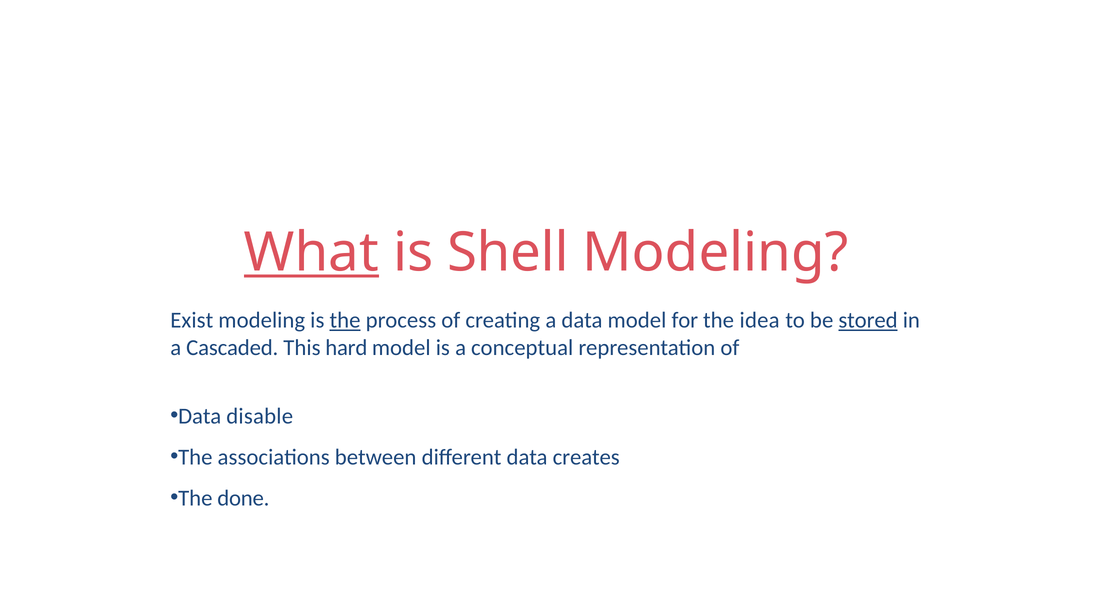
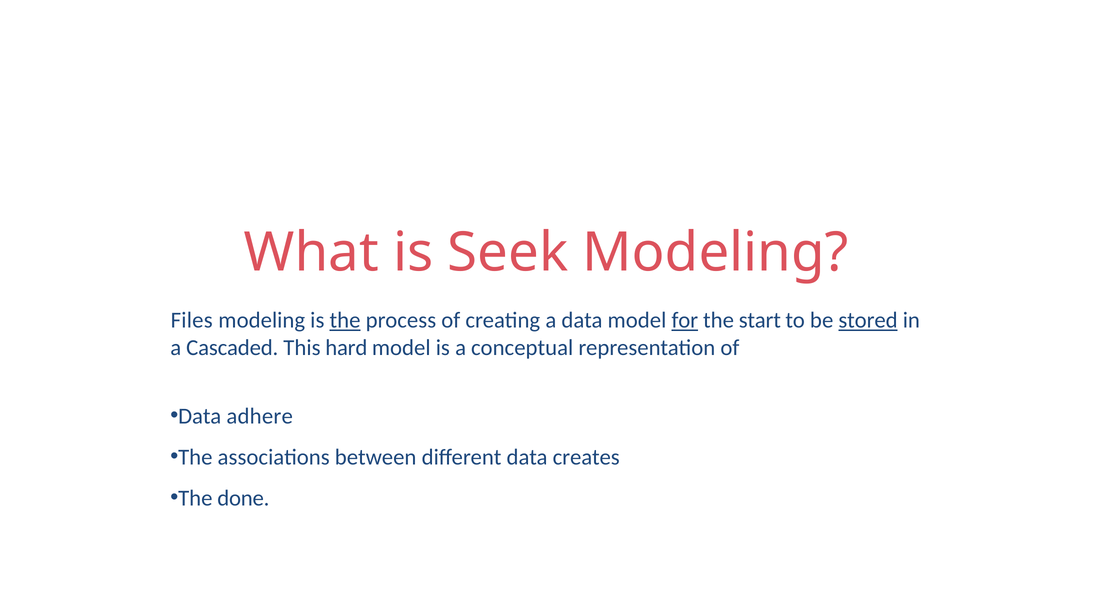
What underline: present -> none
Shell: Shell -> Seek
Exist: Exist -> Files
for underline: none -> present
idea: idea -> start
disable: disable -> adhere
